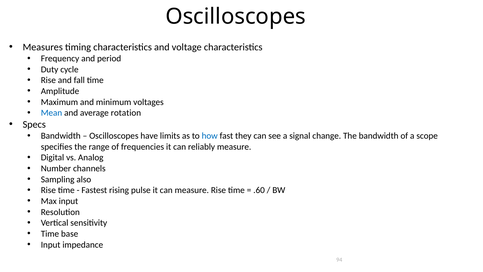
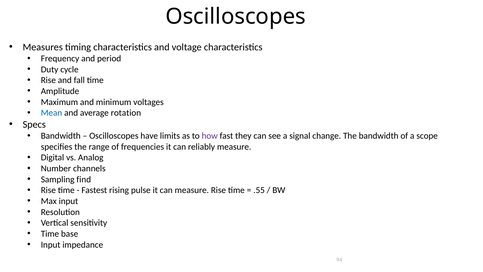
how colour: blue -> purple
also: also -> find
.60: .60 -> .55
